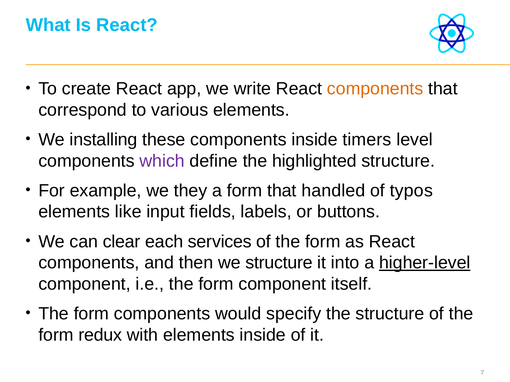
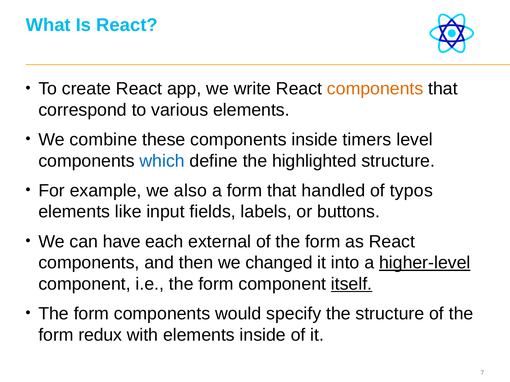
installing: installing -> combine
which colour: purple -> blue
they: they -> also
clear: clear -> have
services: services -> external
we structure: structure -> changed
itself underline: none -> present
